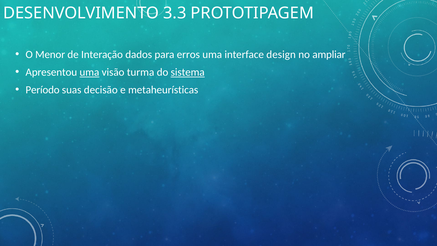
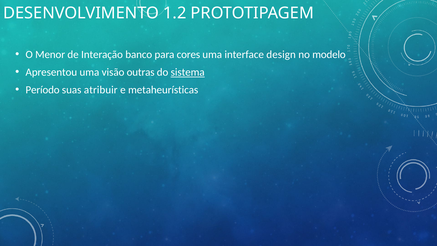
3.3: 3.3 -> 1.2
dados: dados -> banco
erros: erros -> cores
ampliar: ampliar -> modelo
uma at (89, 72) underline: present -> none
turma: turma -> outras
decisão: decisão -> atribuir
